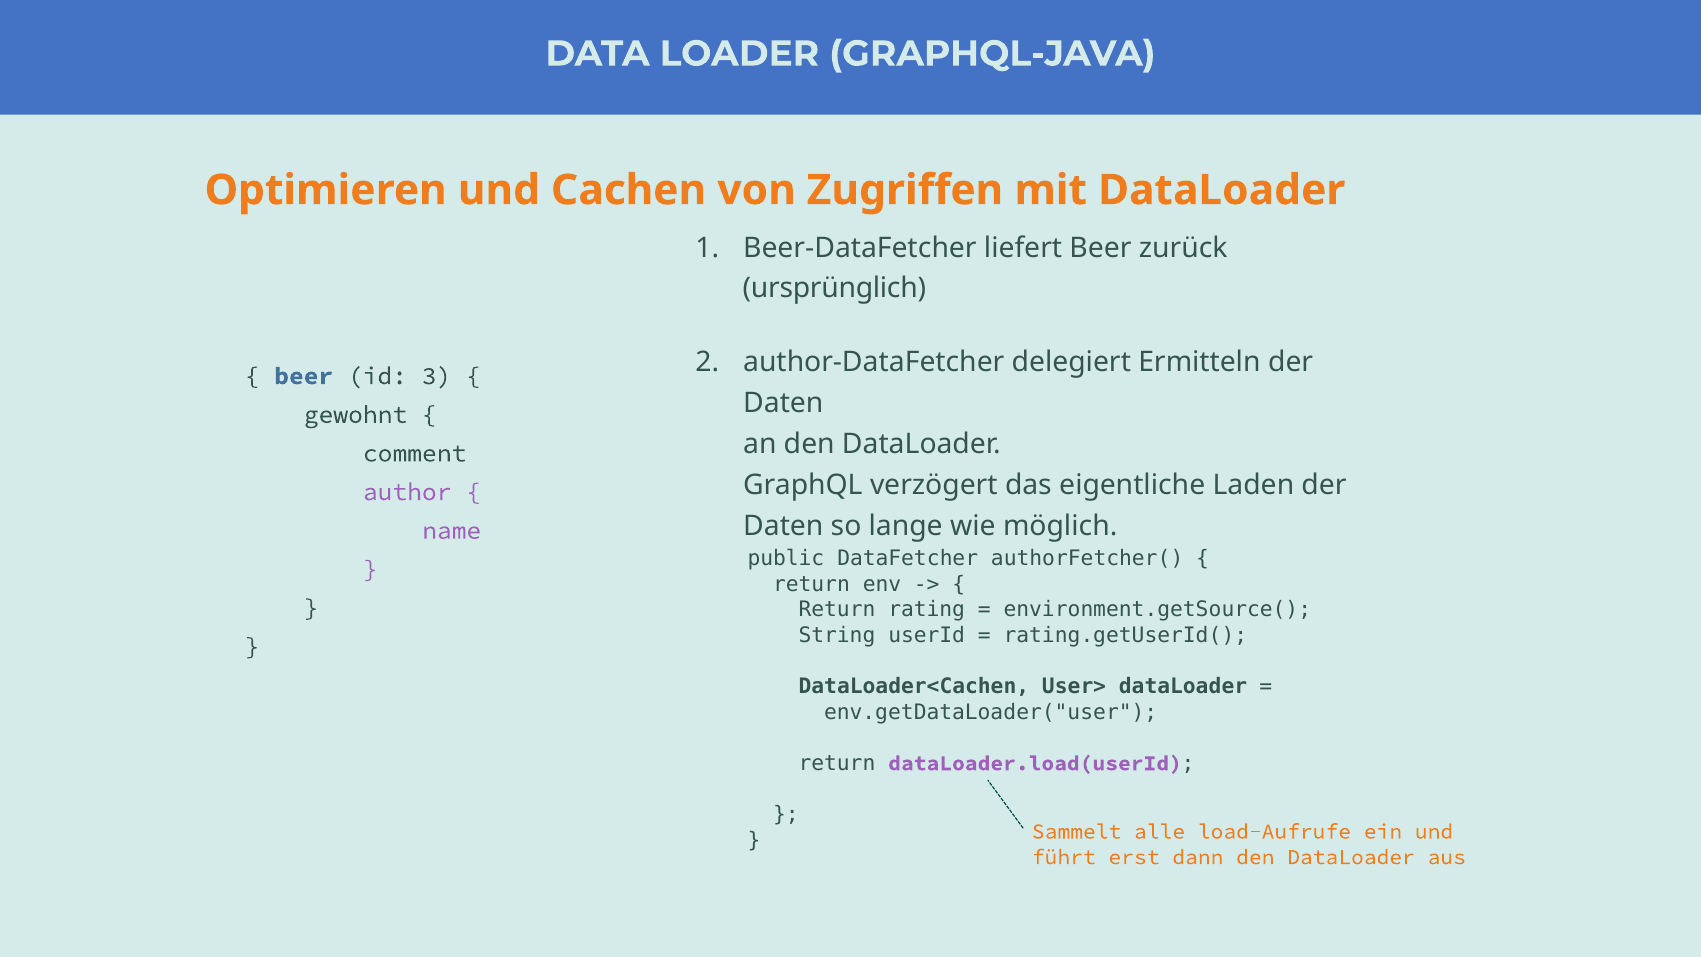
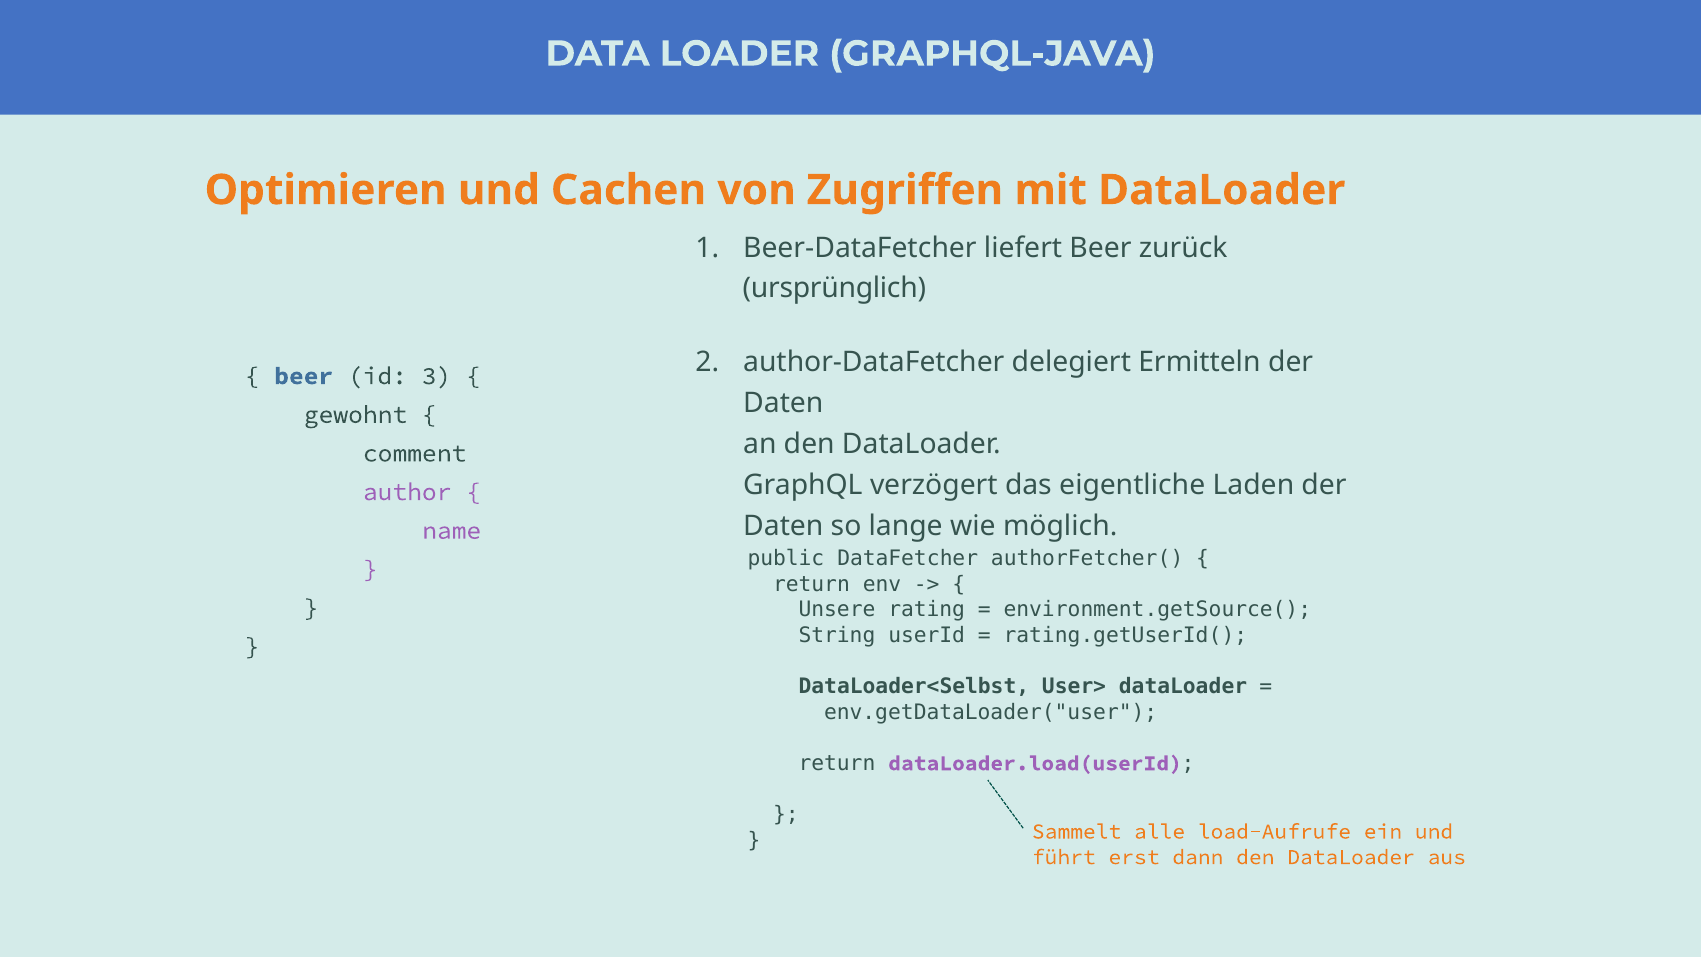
Return at (837, 610): Return -> Unsere
DataLoader<Cachen: DataLoader<Cachen -> DataLoader<Selbst
